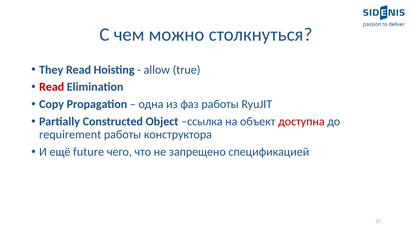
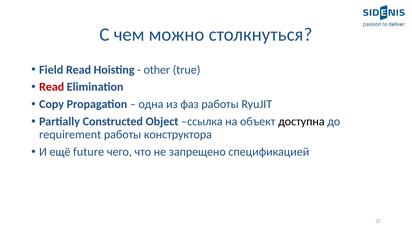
They: They -> Field
allow: allow -> other
доступна colour: red -> black
